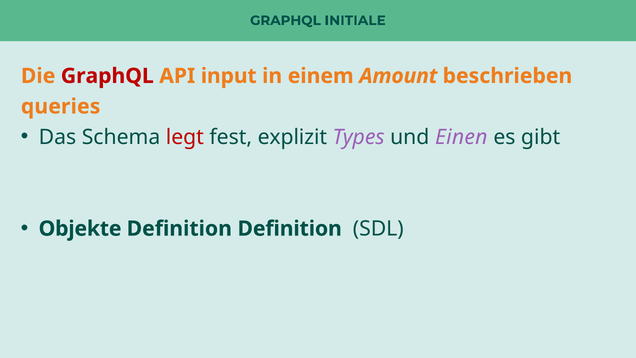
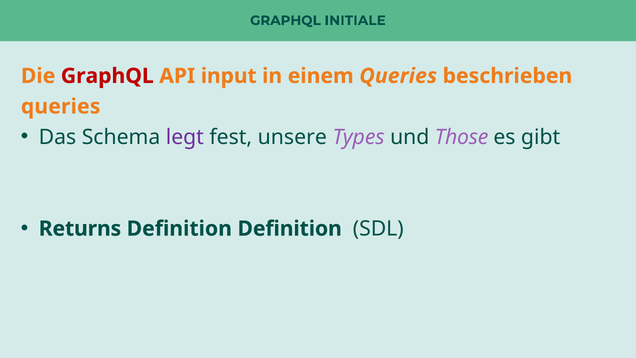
einem Amount: Amount -> Queries
legt colour: red -> purple
explizit: explizit -> unsere
Einen: Einen -> Those
Objekte: Objekte -> Returns
